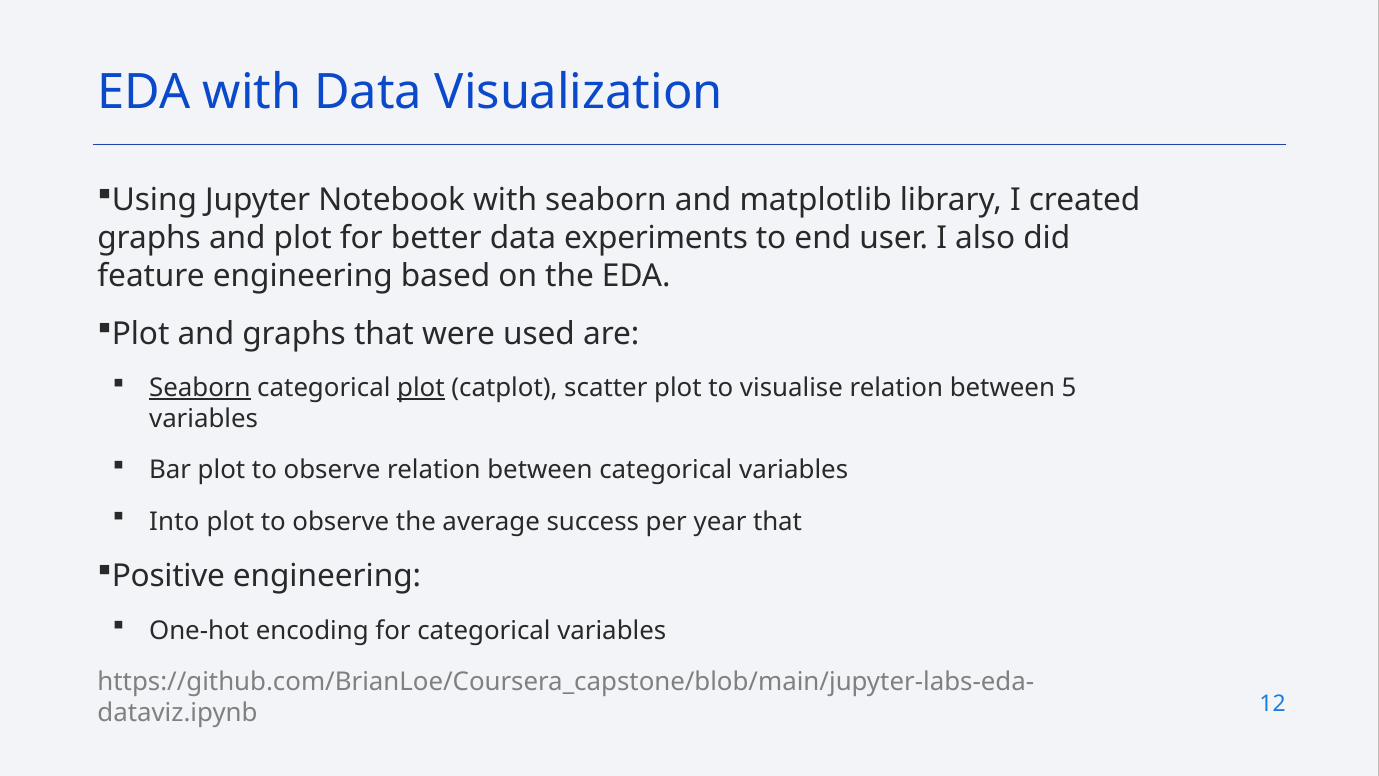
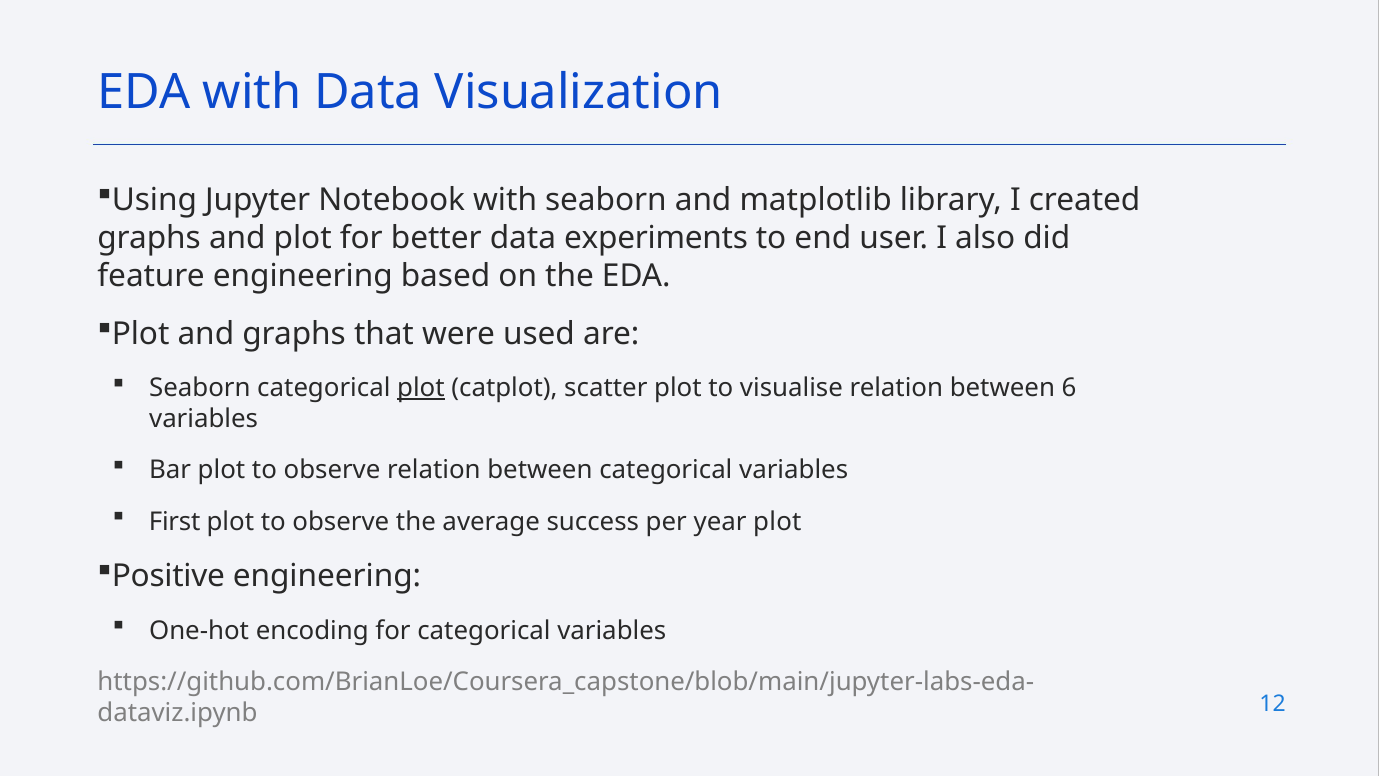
Seaborn at (200, 388) underline: present -> none
5: 5 -> 6
Into: Into -> First
year that: that -> plot
